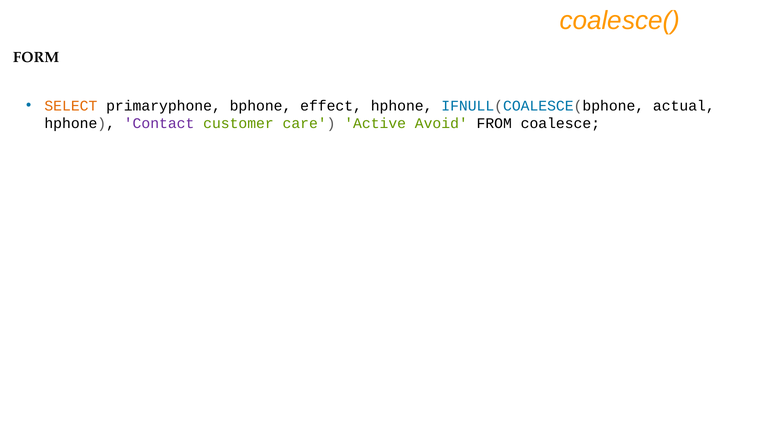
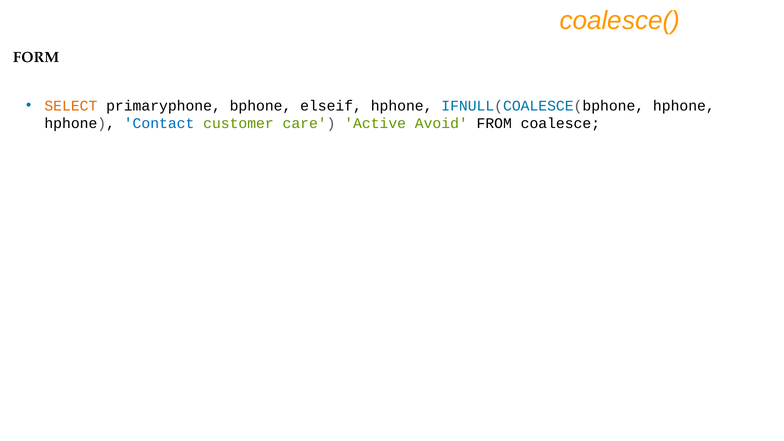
effect: effect -> elseif
IFNULL(COALESCE(bphone actual: actual -> hphone
Contact colour: purple -> blue
